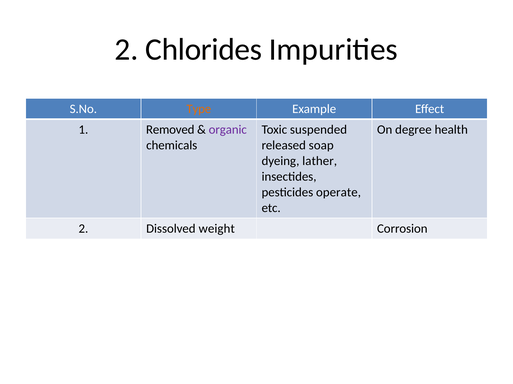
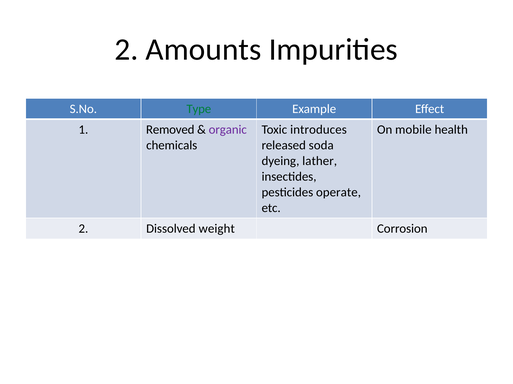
Chlorides: Chlorides -> Amounts
Type colour: orange -> green
suspended: suspended -> introduces
degree: degree -> mobile
soap: soap -> soda
